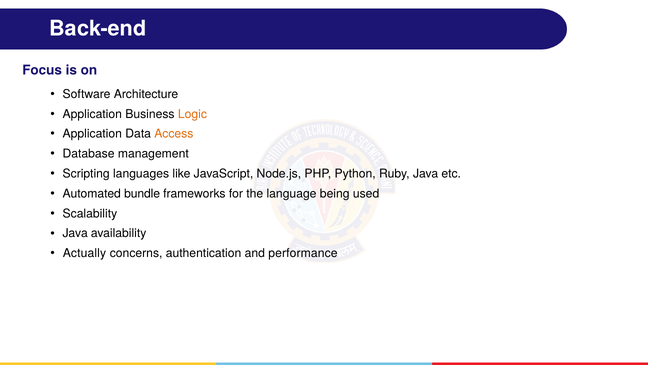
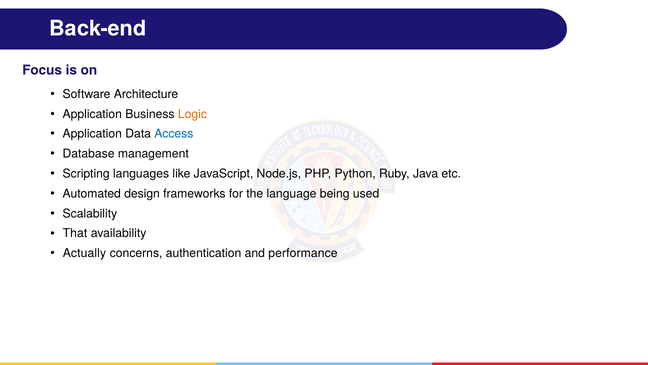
Access colour: orange -> blue
bundle: bundle -> design
Java at (75, 233): Java -> That
